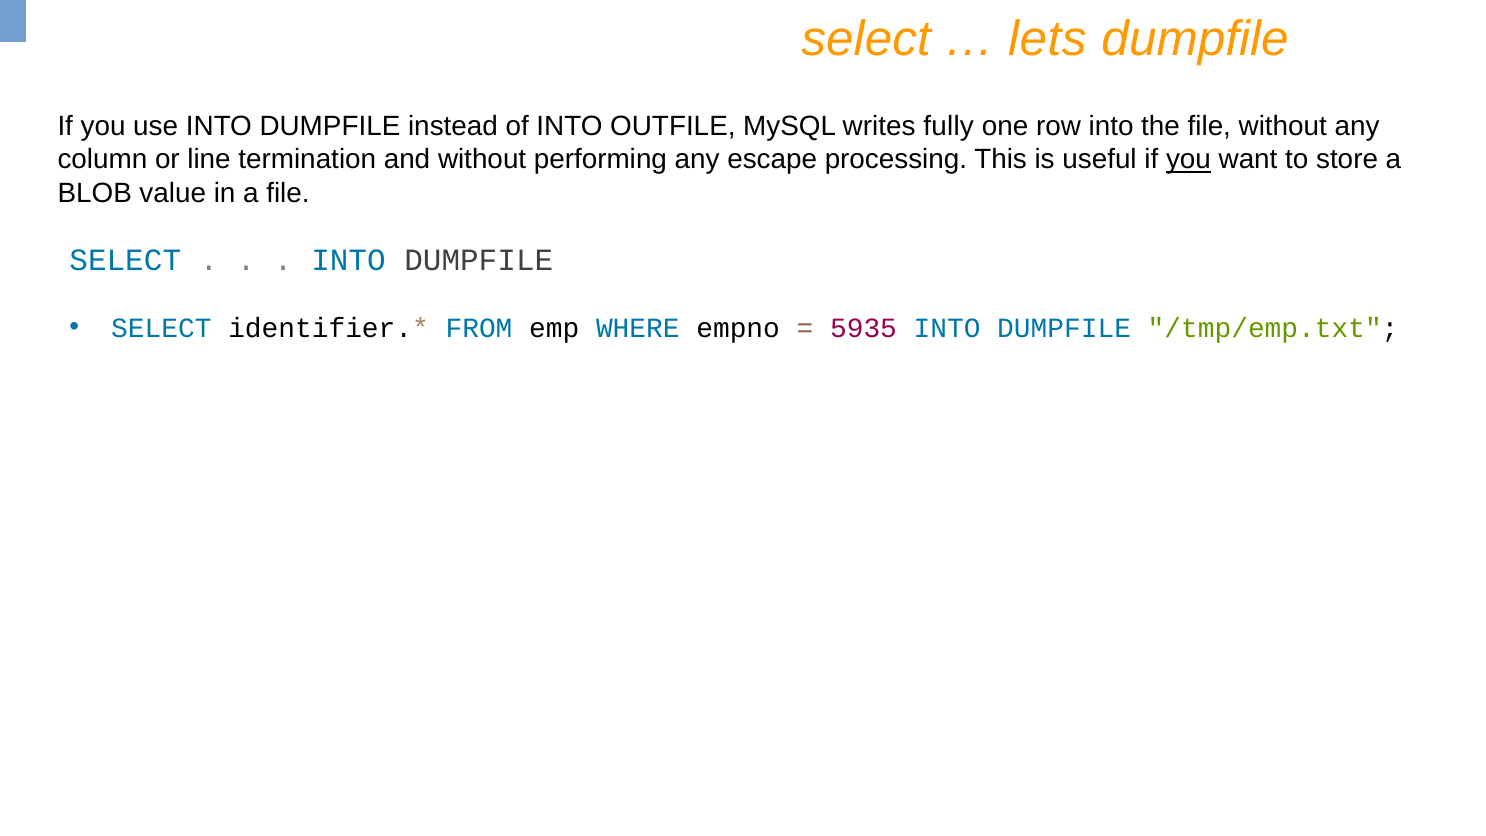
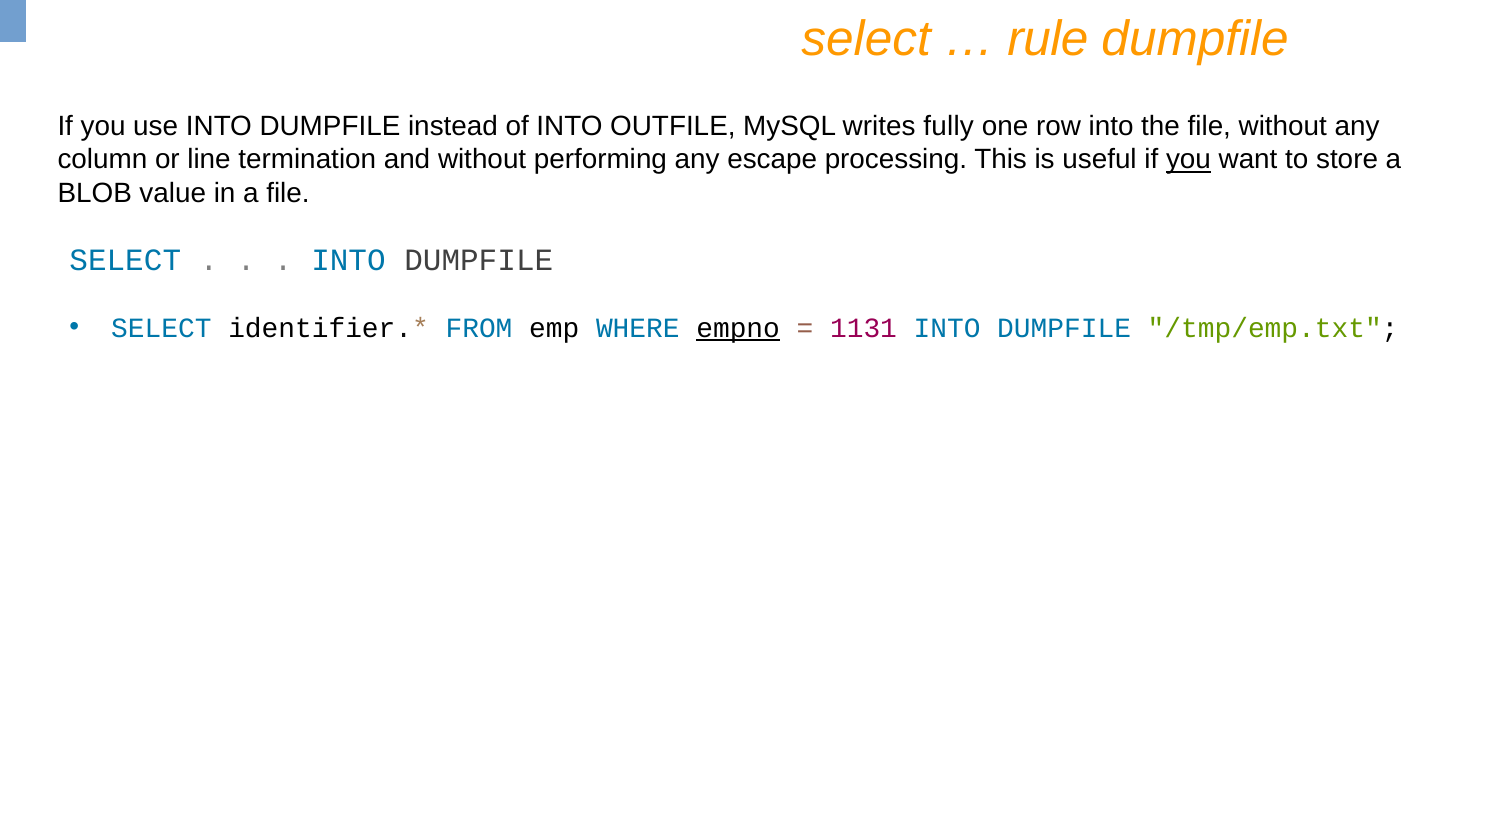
lets: lets -> rule
empno underline: none -> present
5935: 5935 -> 1131
